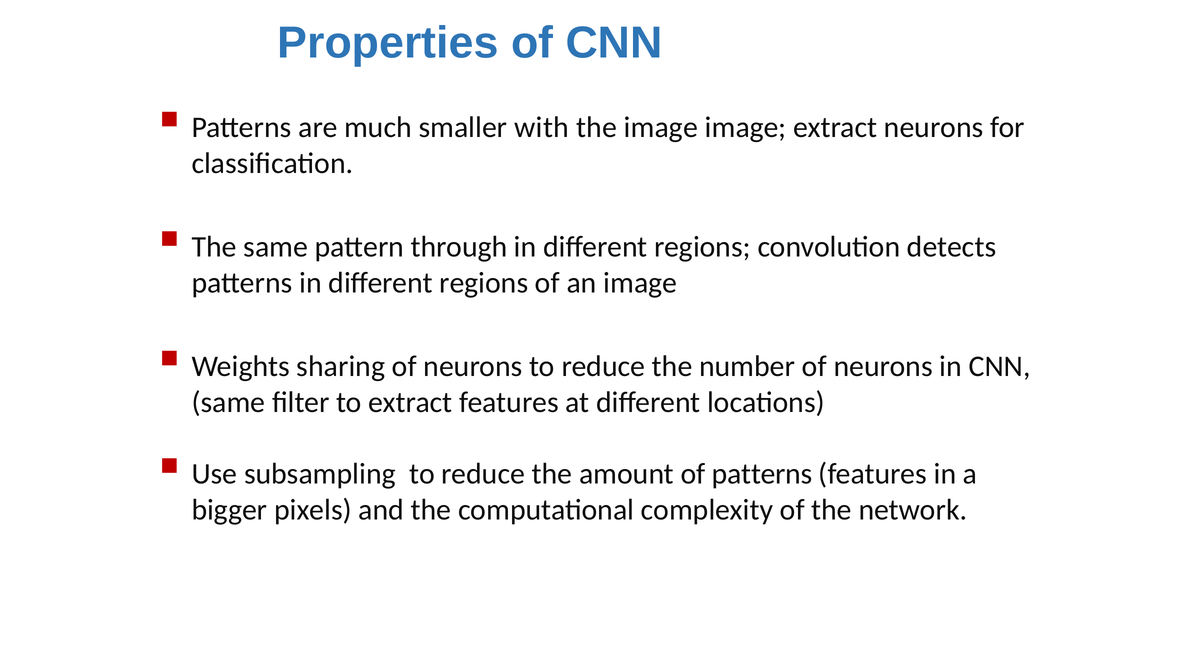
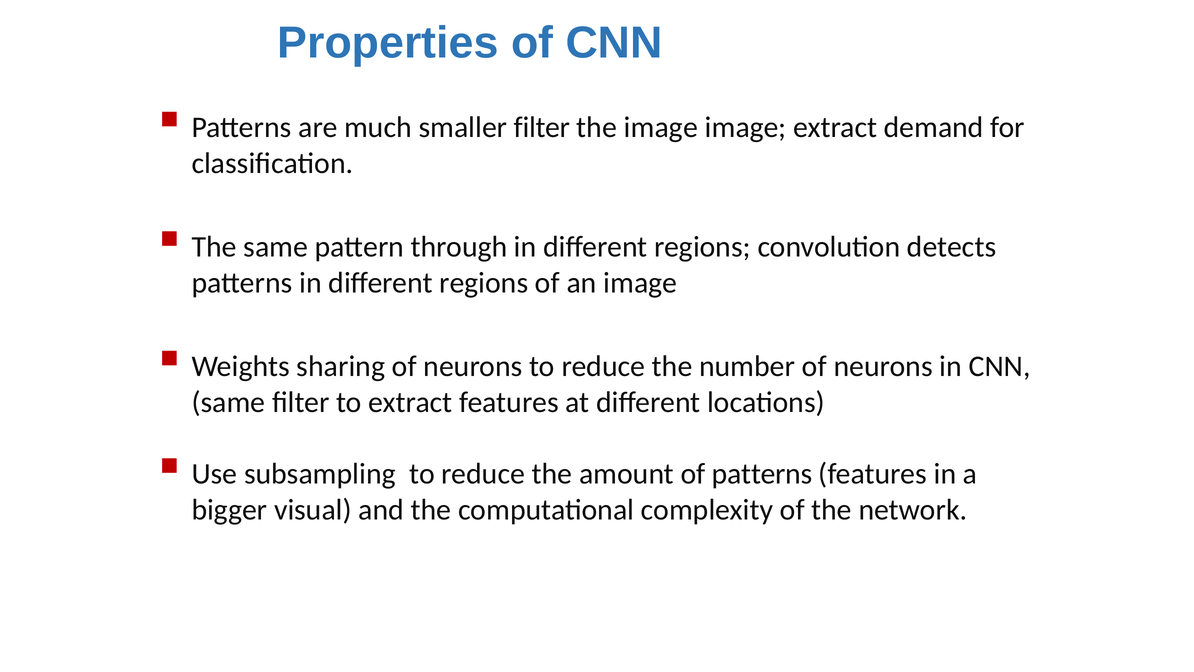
smaller with: with -> filter
extract neurons: neurons -> demand
pixels: pixels -> visual
